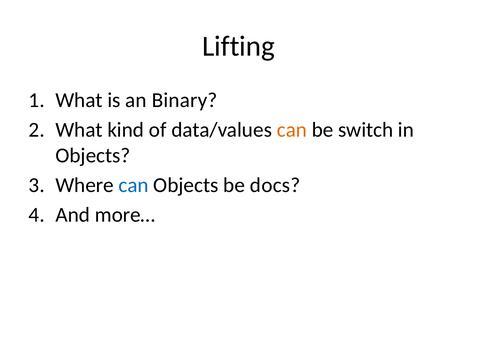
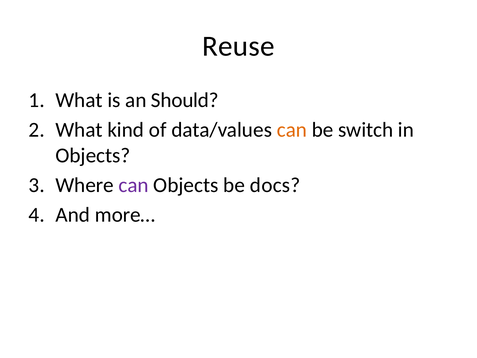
Lifting: Lifting -> Reuse
Binary: Binary -> Should
can at (134, 185) colour: blue -> purple
